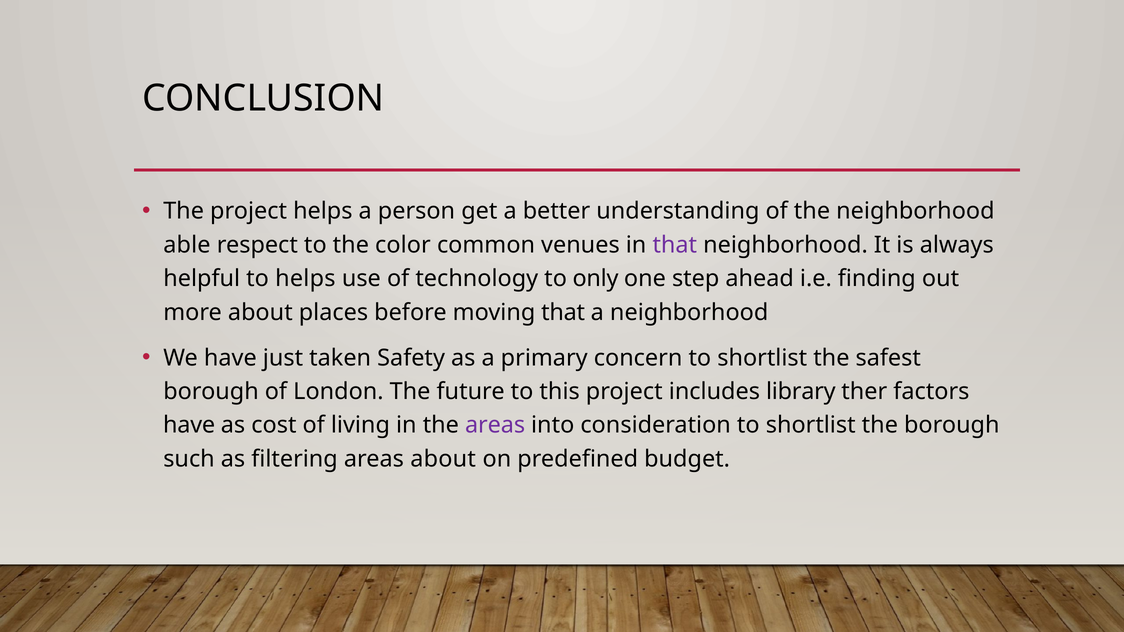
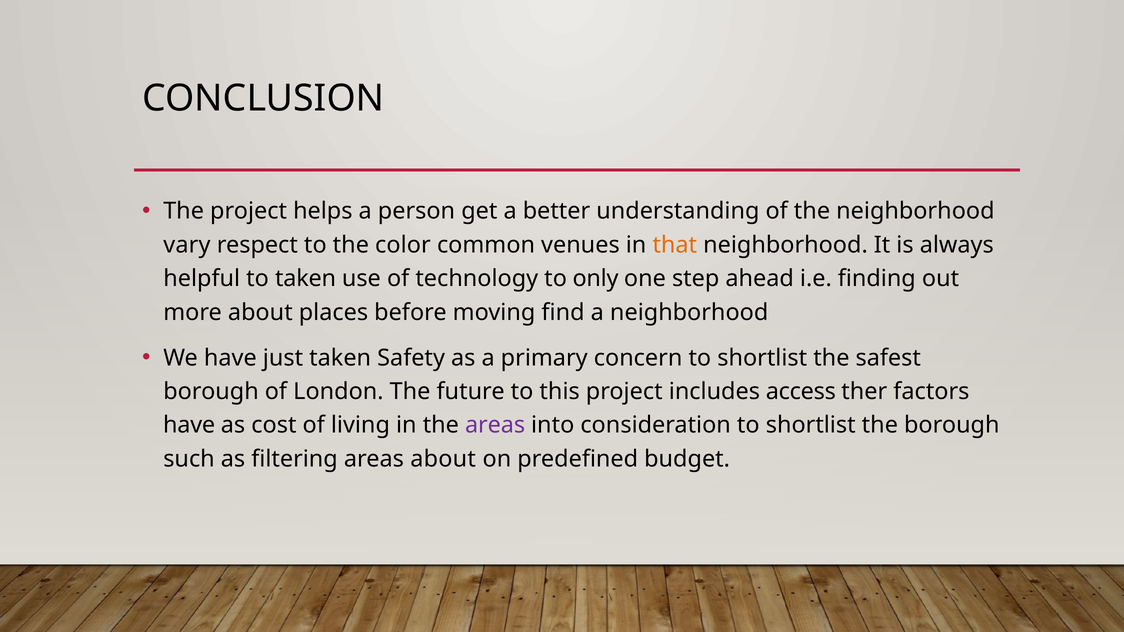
able: able -> vary
that at (675, 245) colour: purple -> orange
to helps: helps -> taken
moving that: that -> find
library: library -> access
